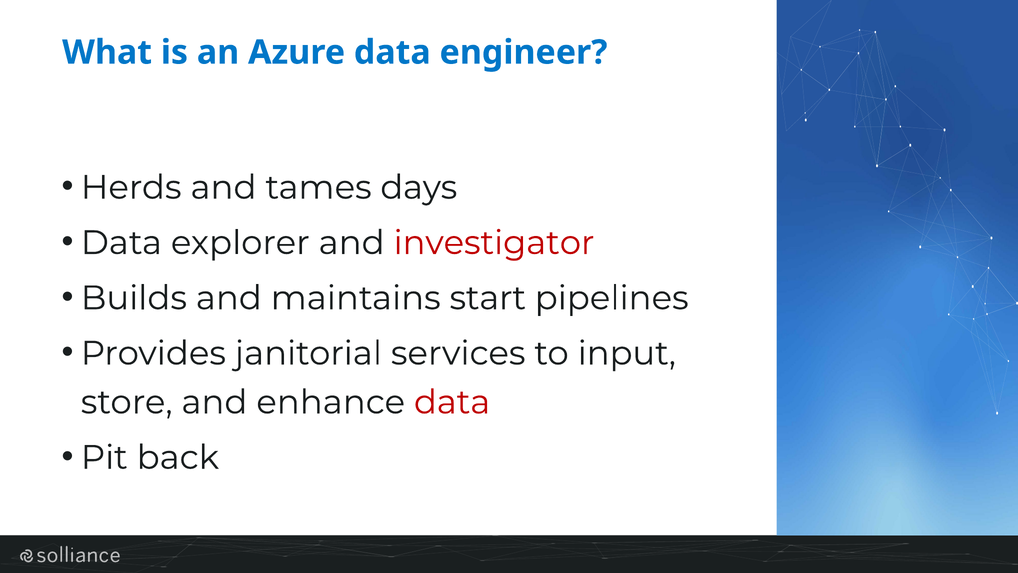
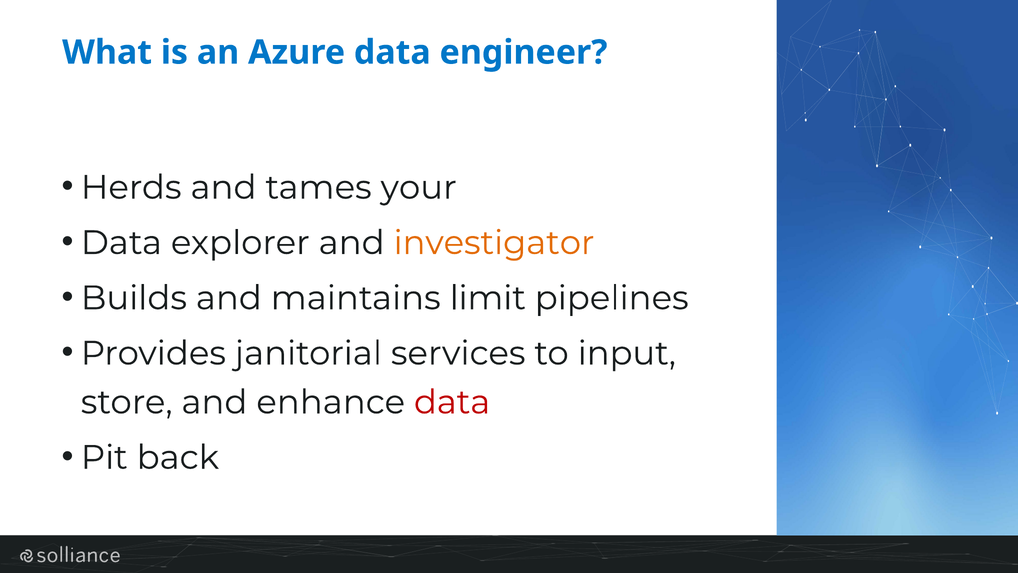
days: days -> your
investigator colour: red -> orange
start: start -> limit
